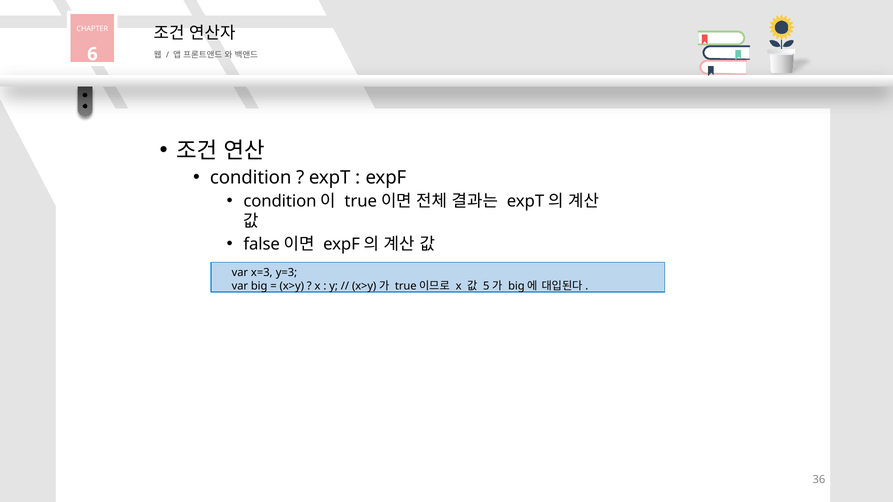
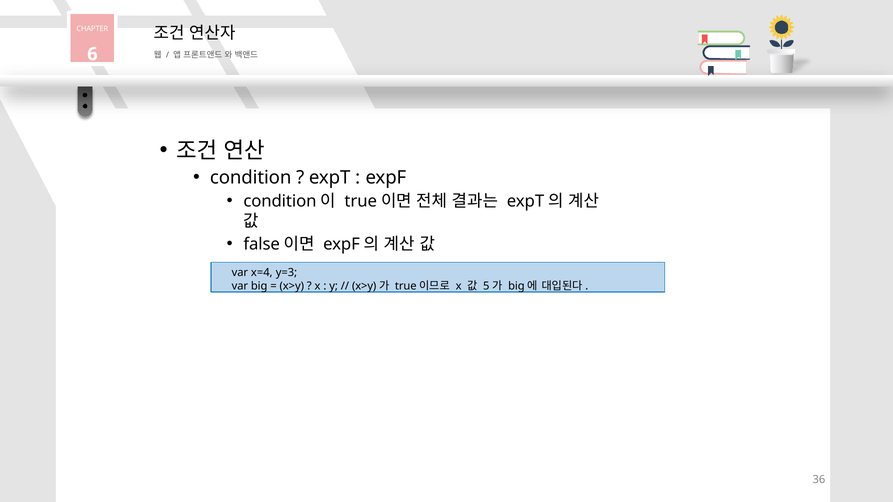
x=3: x=3 -> x=4
